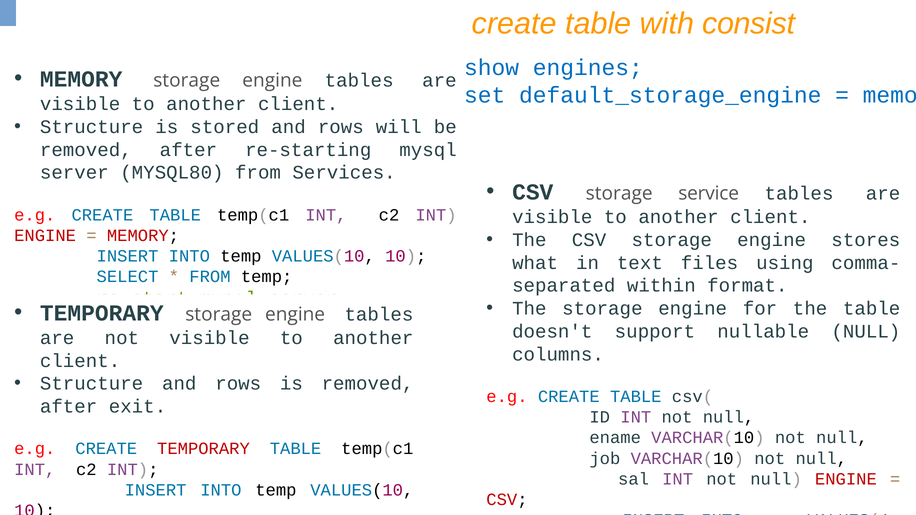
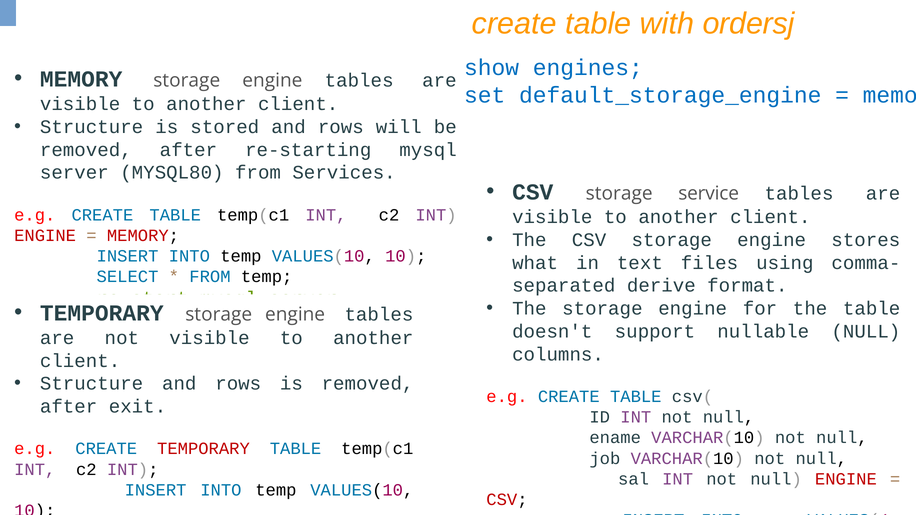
consist: consist -> ordersj
within: within -> derive
